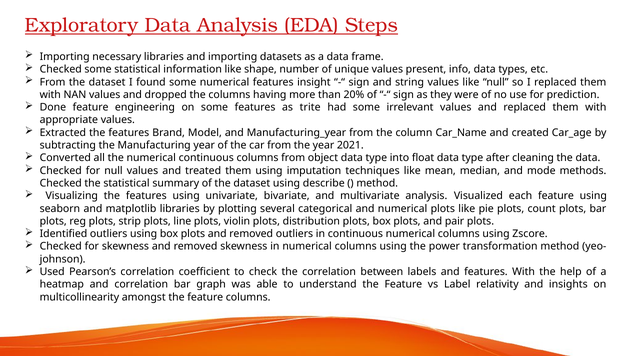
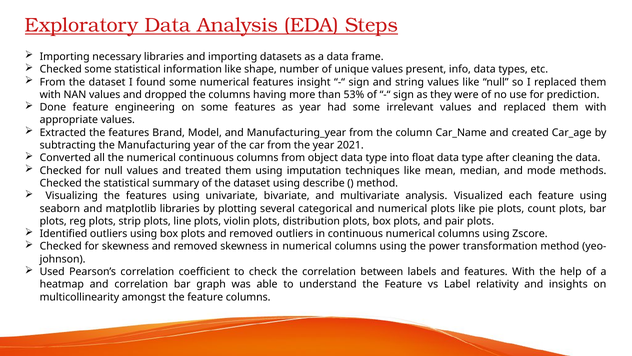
20%: 20% -> 53%
as trite: trite -> year
